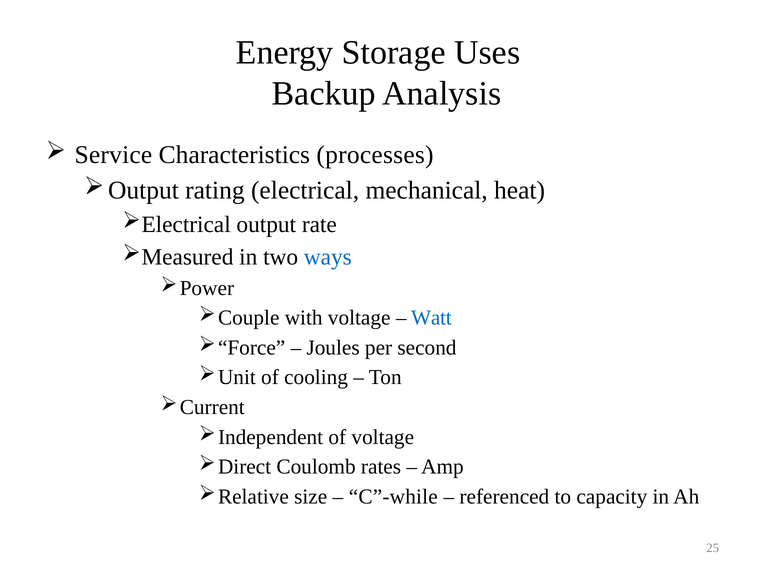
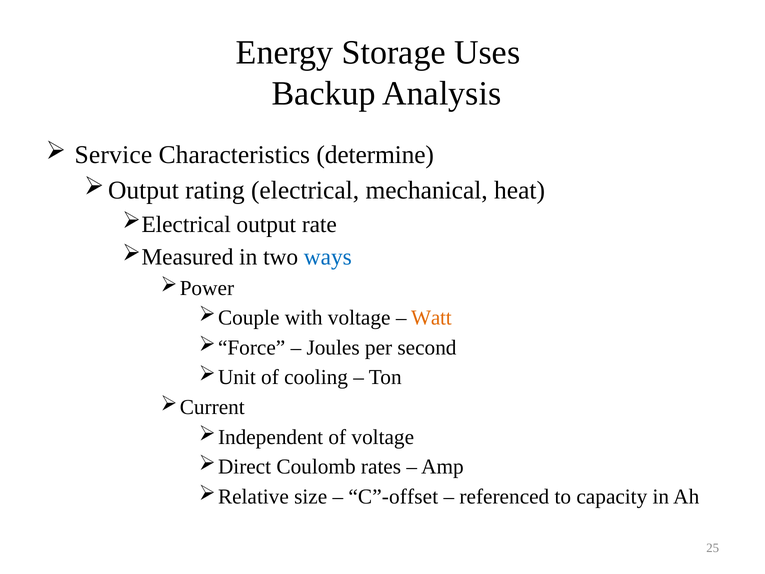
processes: processes -> determine
Watt colour: blue -> orange
C”-while: C”-while -> C”-offset
